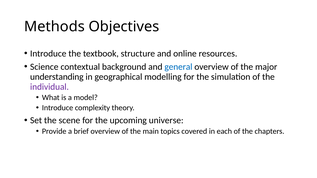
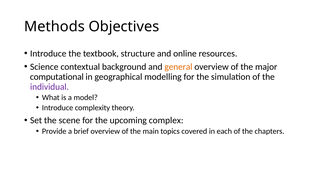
general colour: blue -> orange
understanding: understanding -> computational
universe: universe -> complex
